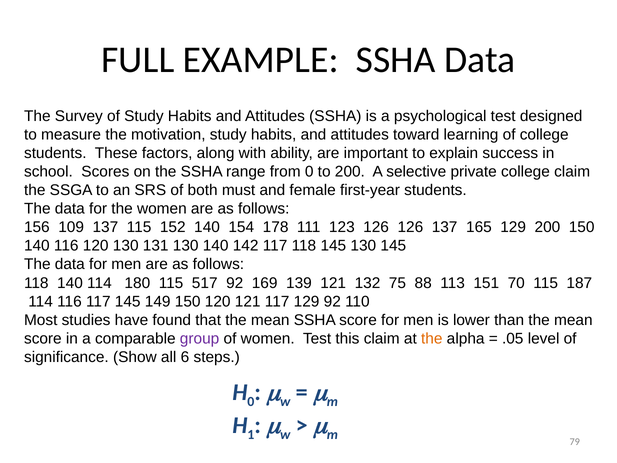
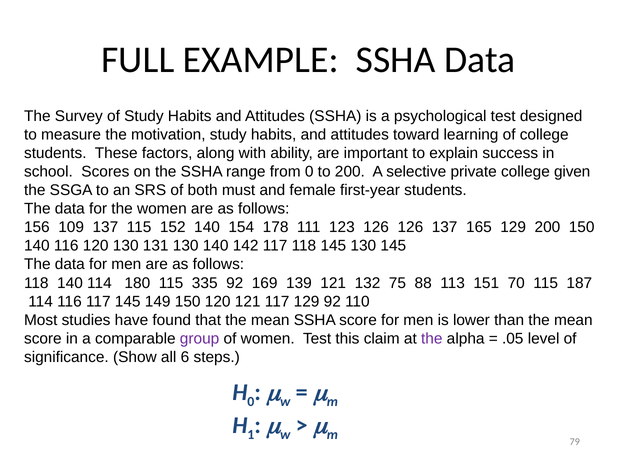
college claim: claim -> given
517: 517 -> 335
the at (432, 338) colour: orange -> purple
